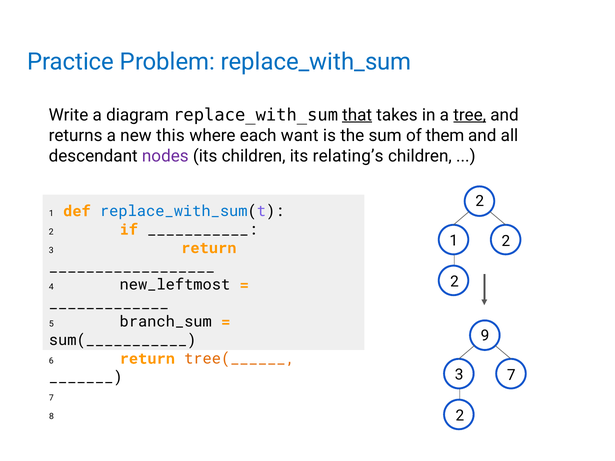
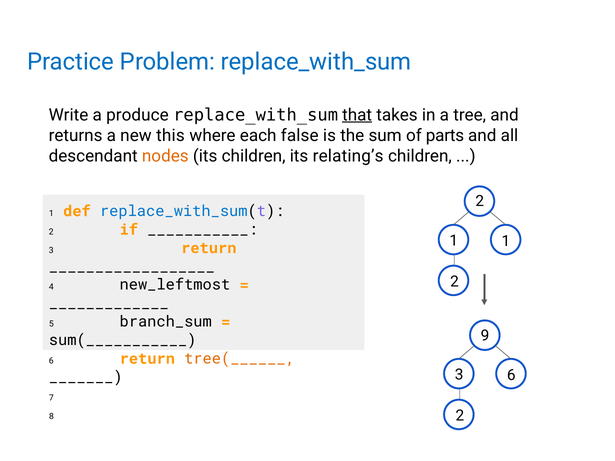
diagram: diagram -> produce
tree underline: present -> none
want: want -> false
them: them -> parts
nodes colour: purple -> orange
1 2: 2 -> 1
3 7: 7 -> 6
